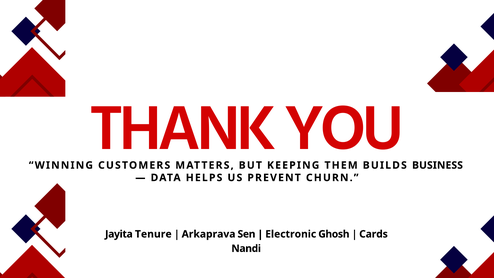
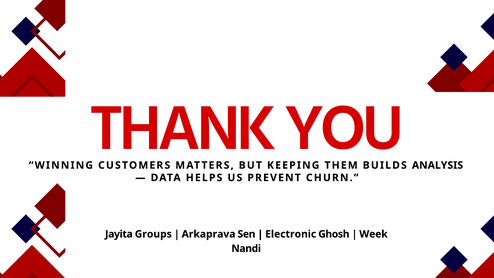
BUSINESS: BUSINESS -> ANALYSIS
Tenure: Tenure -> Groups
Cards: Cards -> Week
